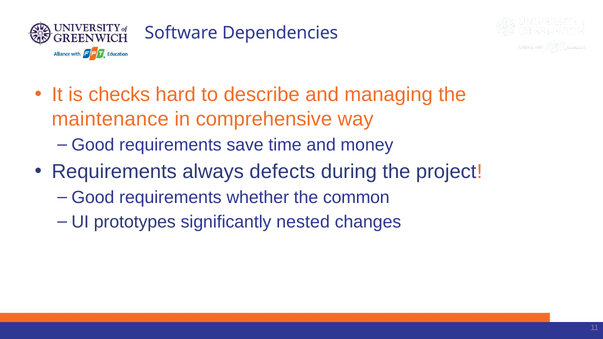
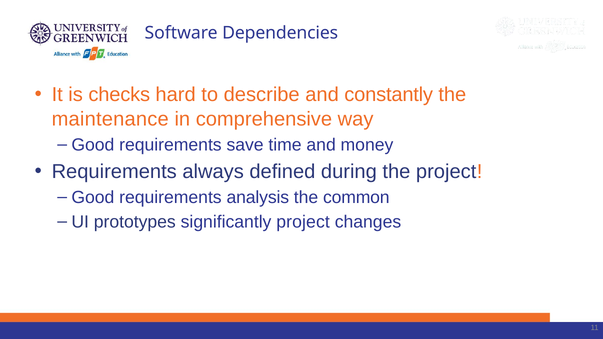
managing: managing -> constantly
defects: defects -> defined
whether: whether -> analysis
significantly nested: nested -> project
